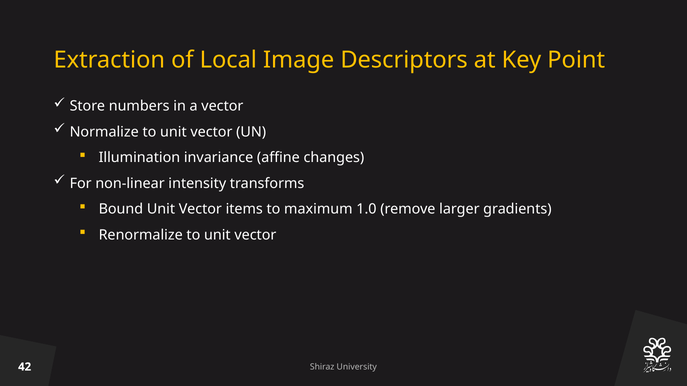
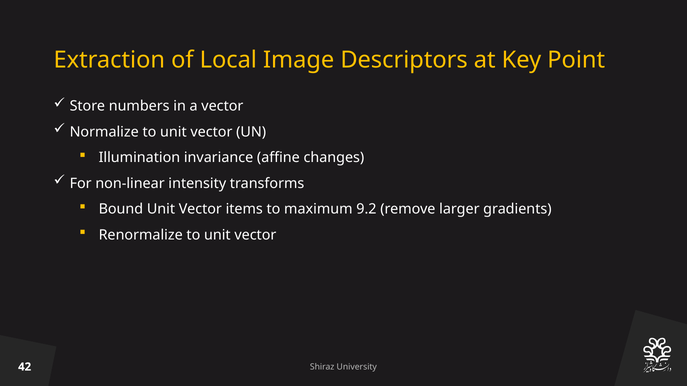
1.0: 1.0 -> 9.2
